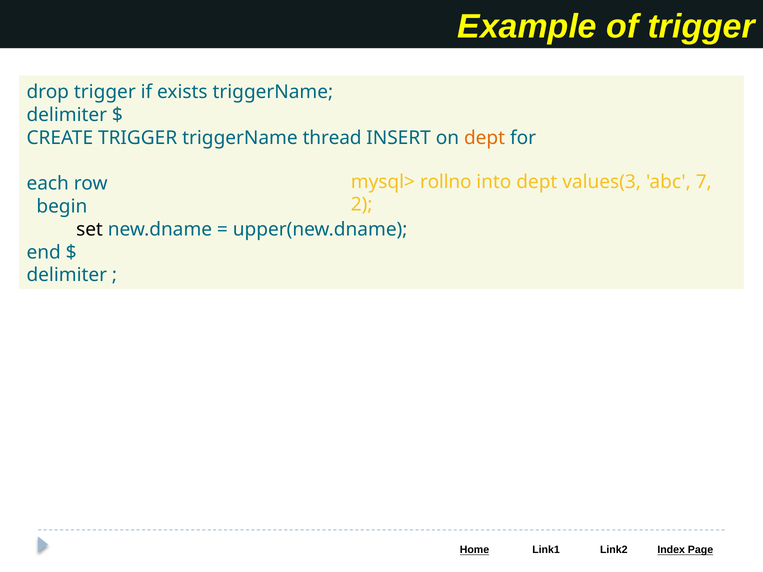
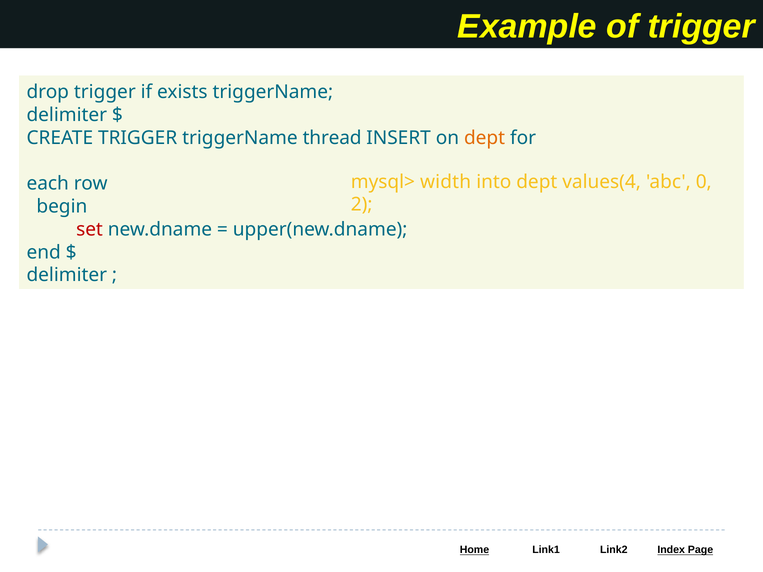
rollno: rollno -> width
values(3: values(3 -> values(4
7: 7 -> 0
set colour: black -> red
